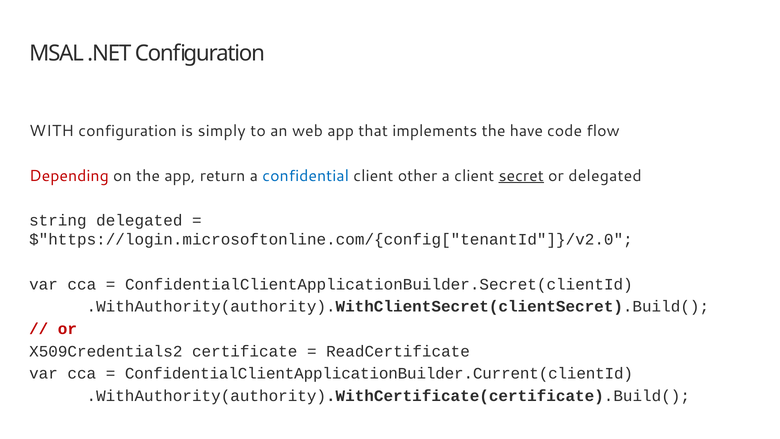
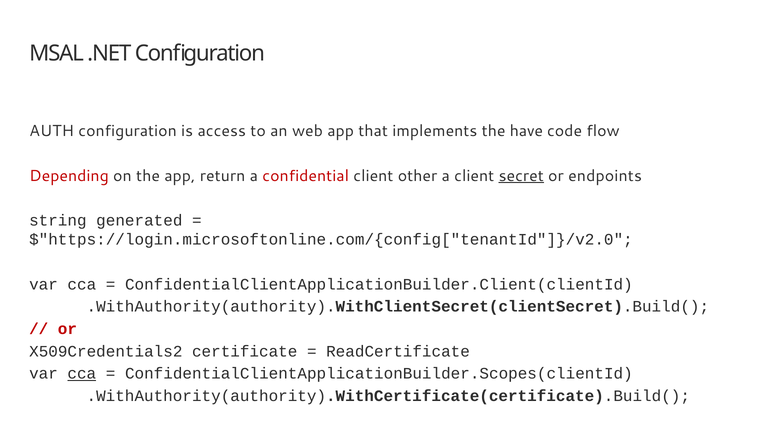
WITH: WITH -> AUTH
simply: simply -> access
confidential colour: blue -> red
or delegated: delegated -> endpoints
string delegated: delegated -> generated
ConfidentialClientApplicationBuilder.Secret(clientId: ConfidentialClientApplicationBuilder.Secret(clientId -> ConfidentialClientApplicationBuilder.Client(clientId
cca at (82, 373) underline: none -> present
ConfidentialClientApplicationBuilder.Current(clientId: ConfidentialClientApplicationBuilder.Current(clientId -> ConfidentialClientApplicationBuilder.Scopes(clientId
